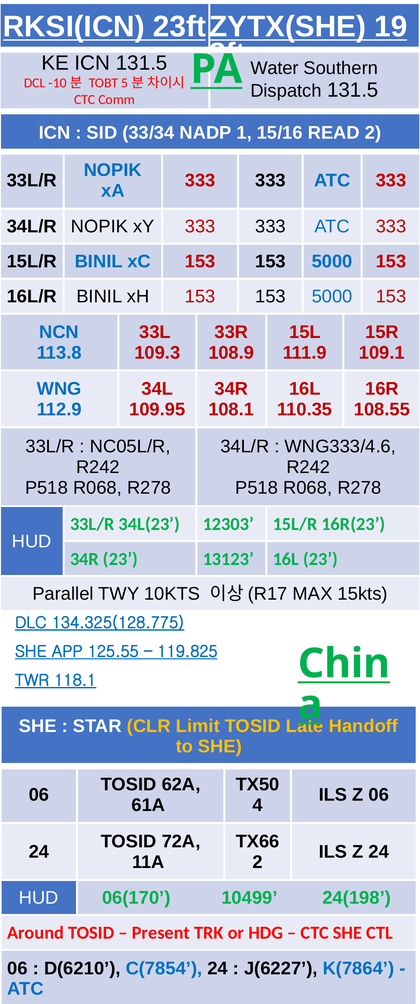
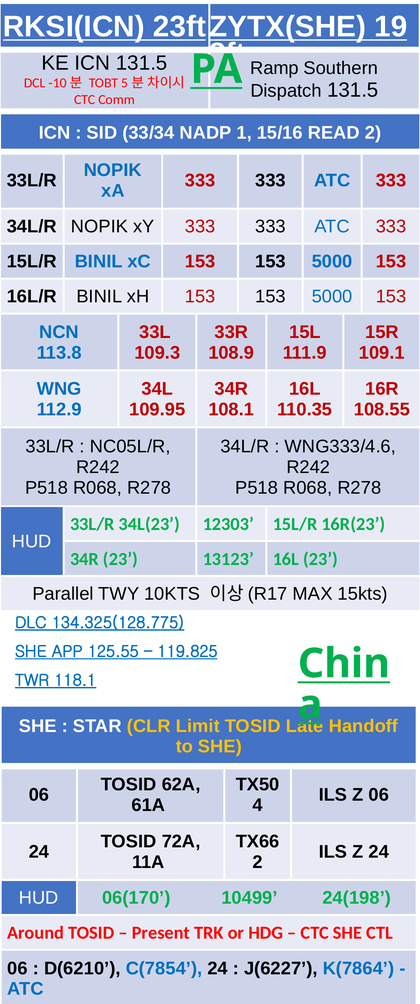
Water: Water -> Ramp
